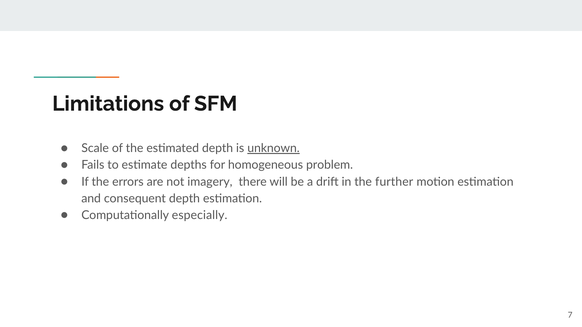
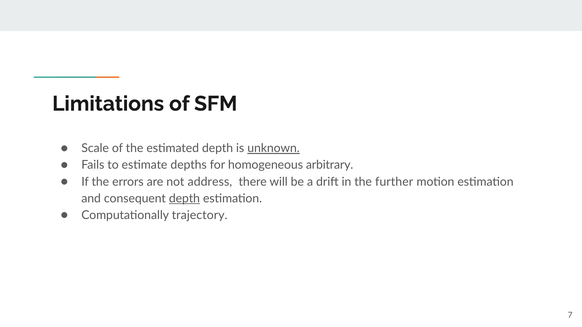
problem: problem -> arbitrary
imagery: imagery -> address
depth at (184, 199) underline: none -> present
especially: especially -> trajectory
